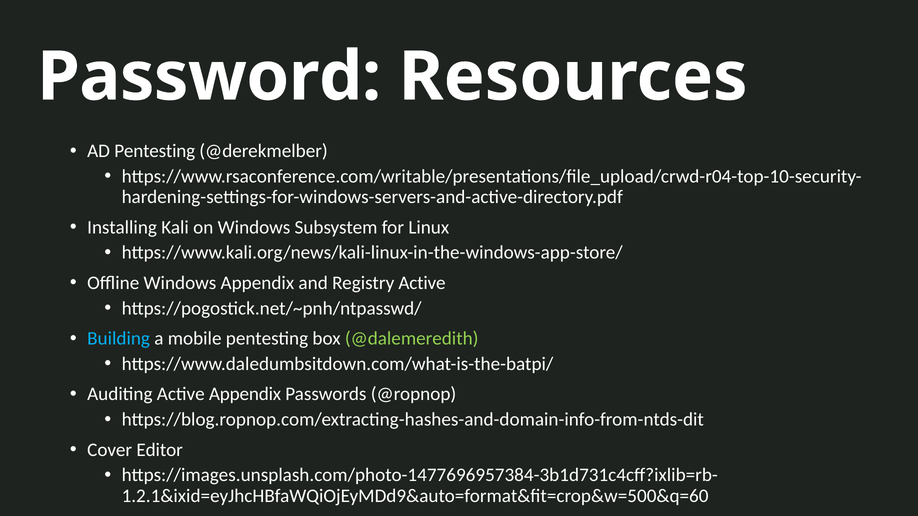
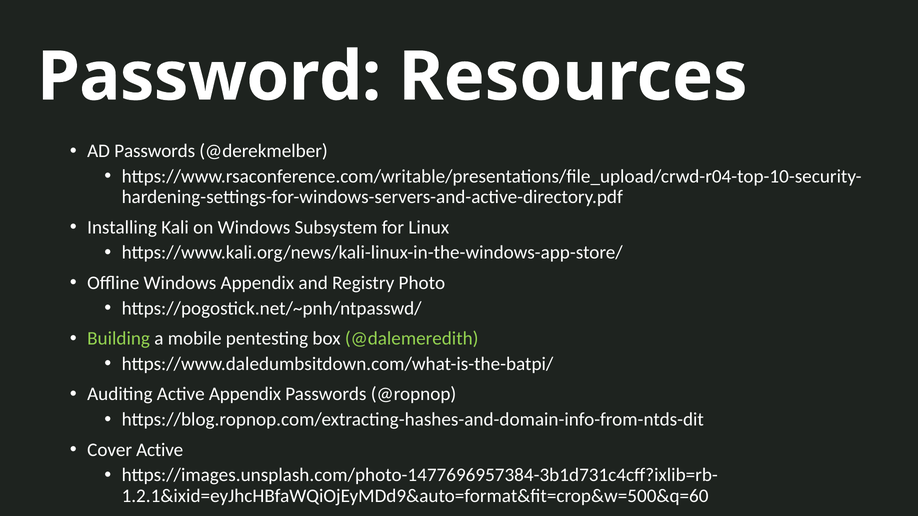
AD Pentesting: Pentesting -> Passwords
Registry Active: Active -> Photo
Building colour: light blue -> light green
Cover Editor: Editor -> Active
